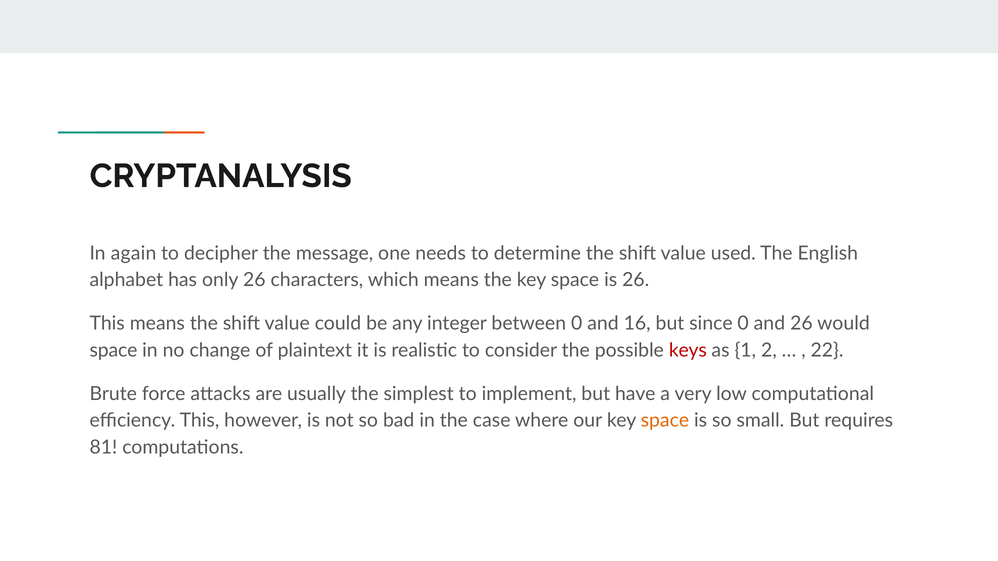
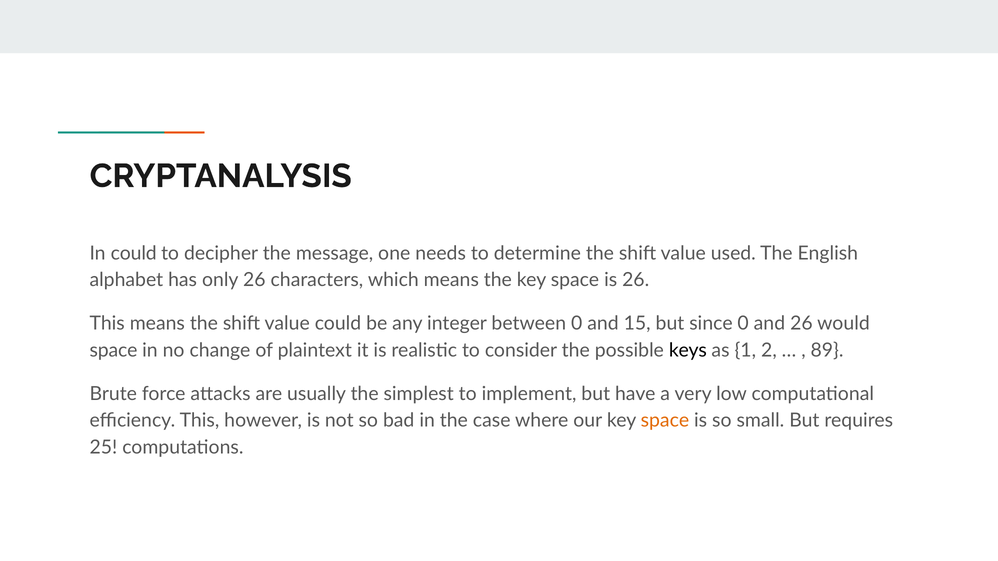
In again: again -> could
16: 16 -> 15
keys colour: red -> black
22: 22 -> 89
81: 81 -> 25
